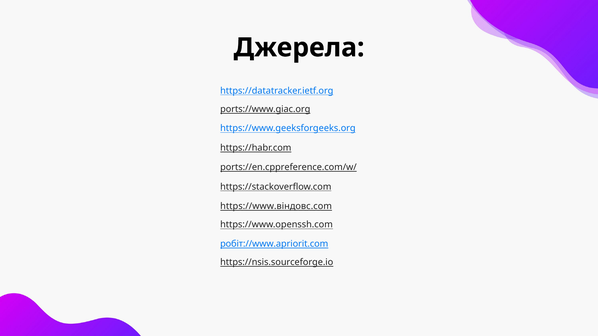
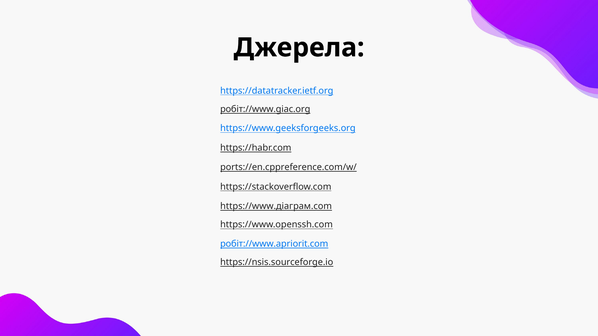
ports://www.giac.org: ports://www.giac.org -> робіт://www.giac.org
https://www.віндовс.com: https://www.віндовс.com -> https://www.діаграм.com
